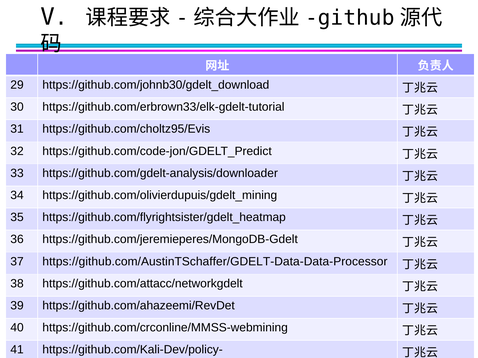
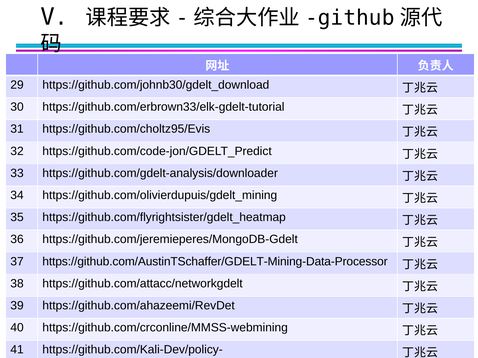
https://github.com/AustinTSchaffer/GDELT-Data-Data-Processor: https://github.com/AustinTSchaffer/GDELT-Data-Data-Processor -> https://github.com/AustinTSchaffer/GDELT-Mining-Data-Processor
